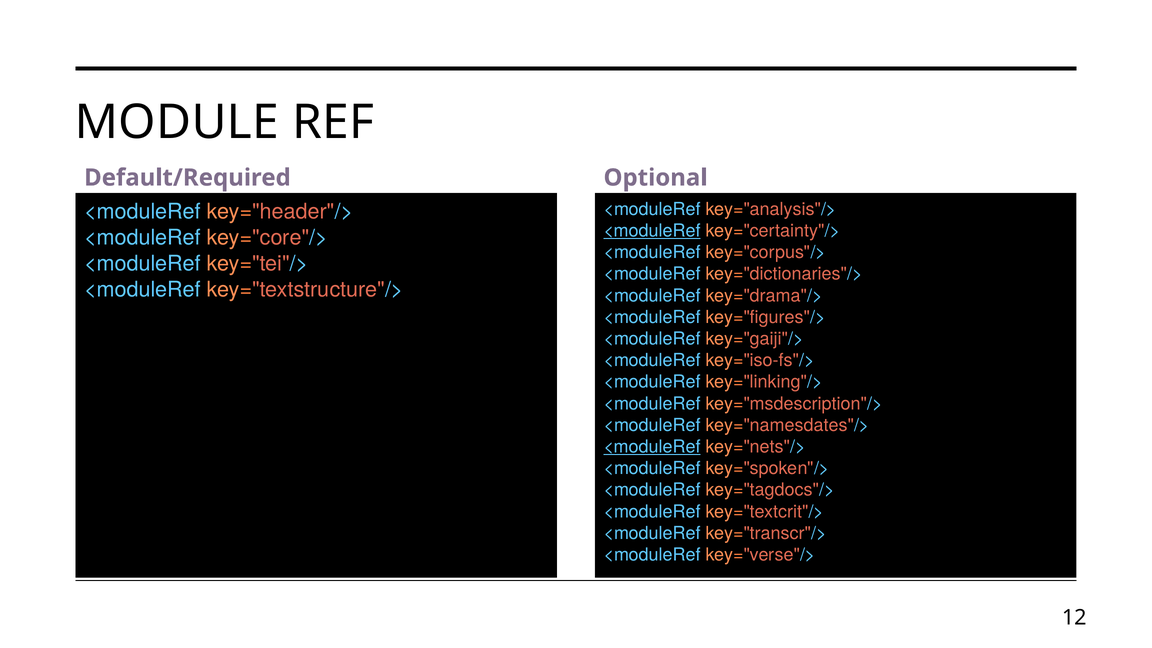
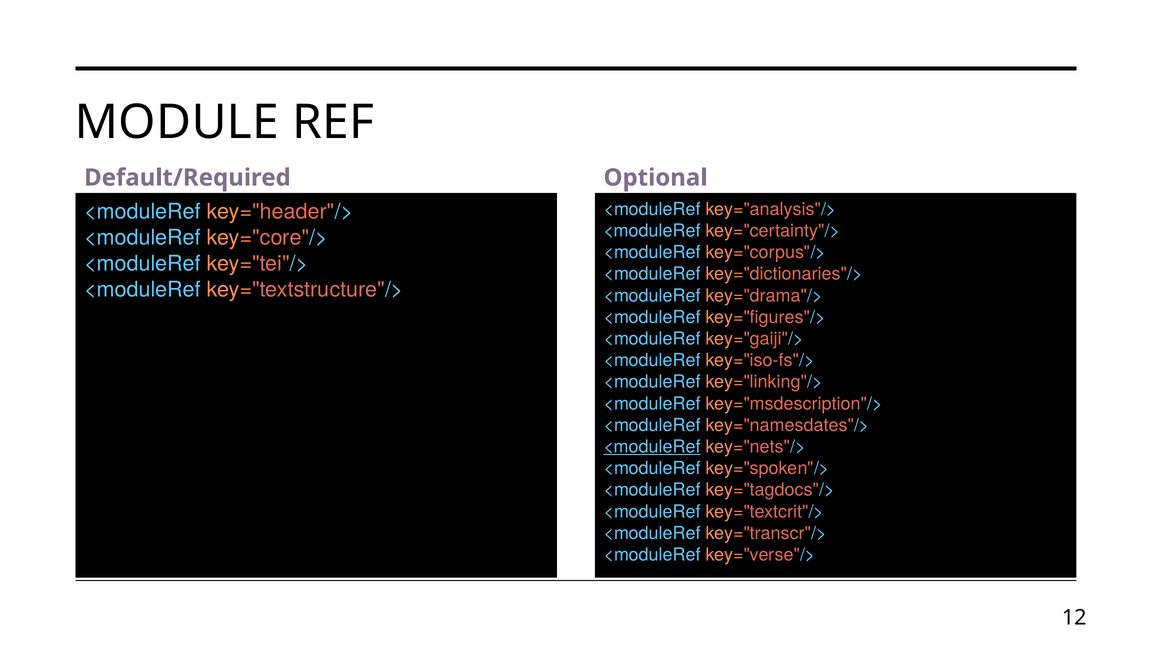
<moduleRef at (652, 231) underline: present -> none
